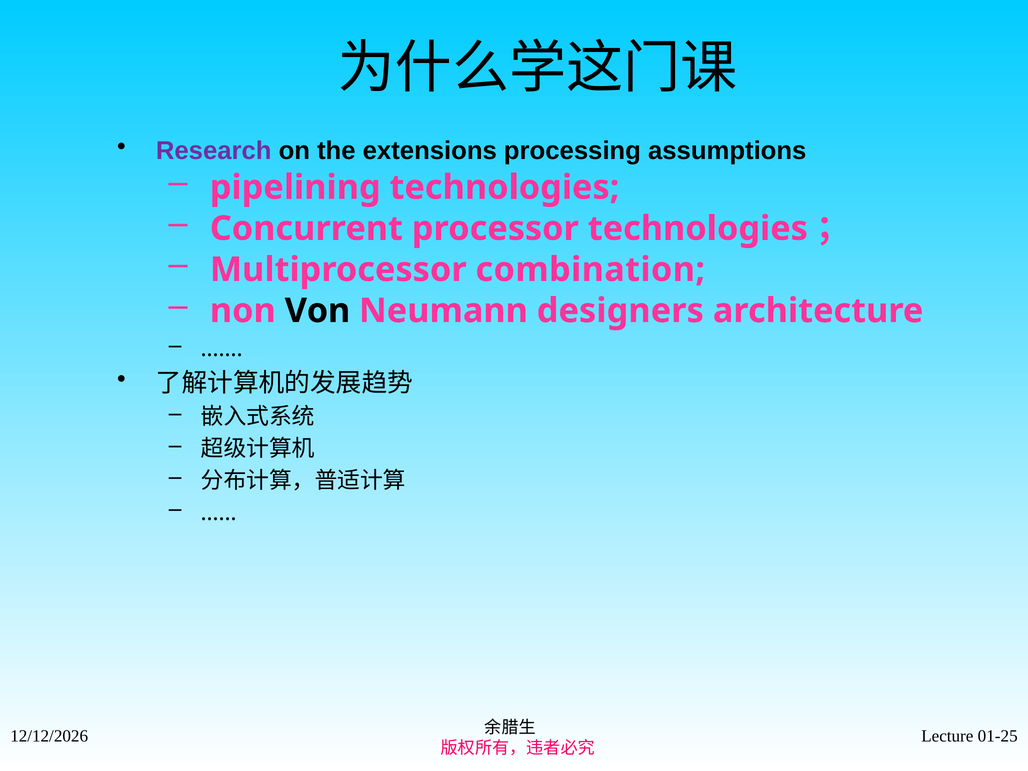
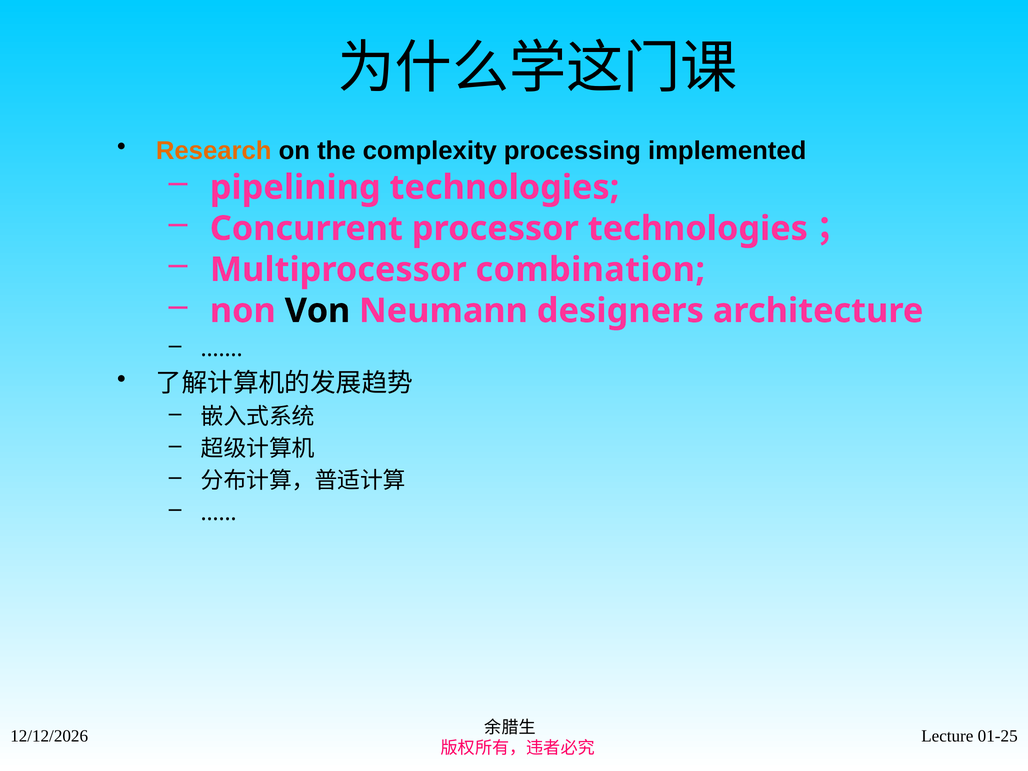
Research colour: purple -> orange
extensions: extensions -> complexity
assumptions: assumptions -> implemented
